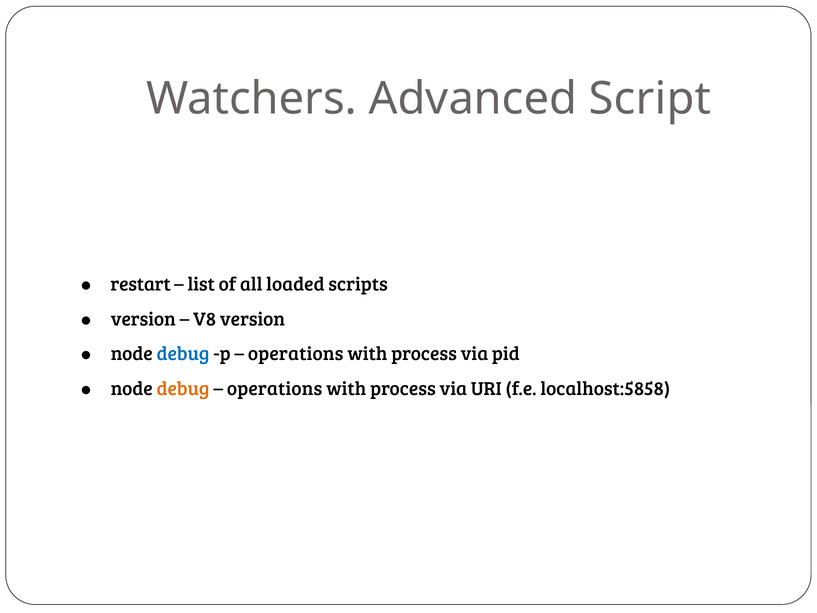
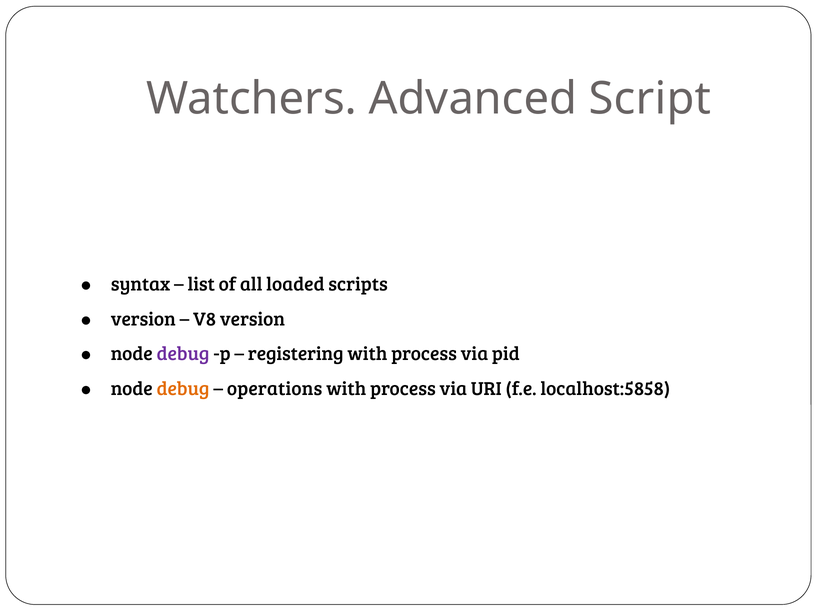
restart: restart -> syntax
debug at (183, 354) colour: blue -> purple
operations at (296, 354): operations -> registering
